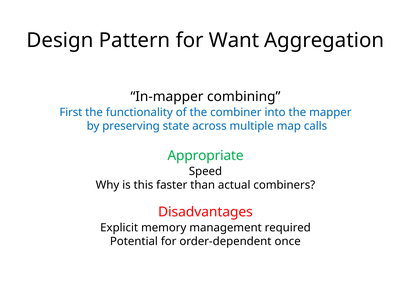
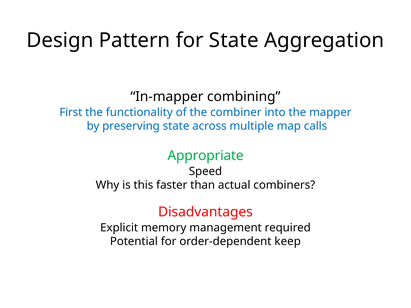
for Want: Want -> State
once: once -> keep
